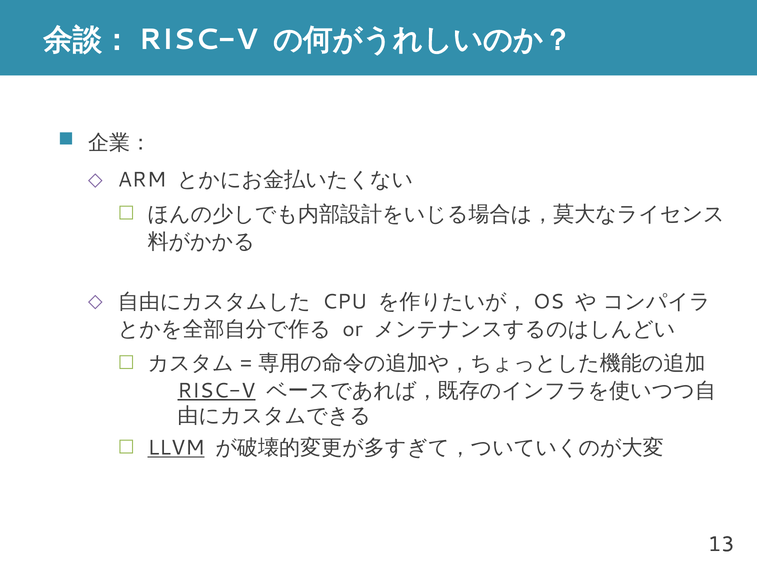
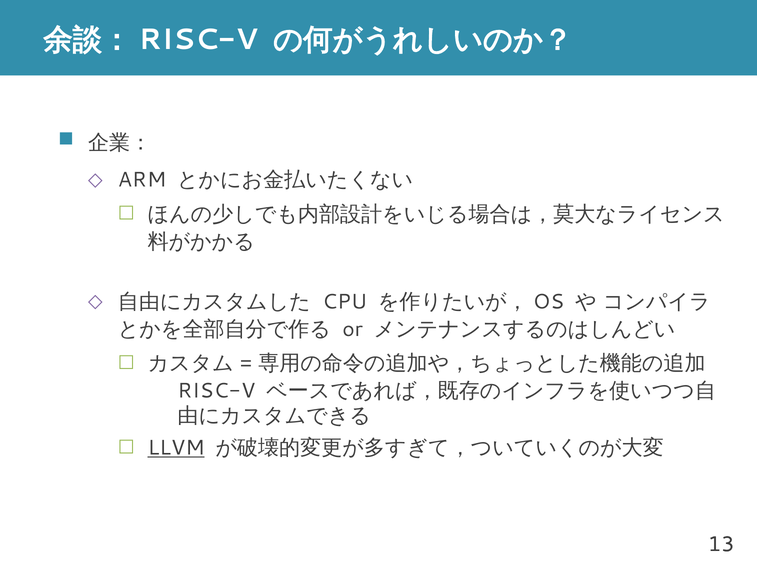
RISC-V underline: present -> none
